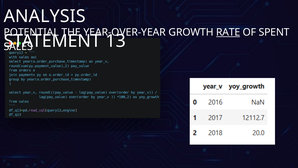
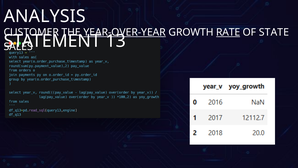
POTENTIAL: POTENTIAL -> CUSTOMER
YEAR-OVER-YEAR underline: none -> present
SPENT: SPENT -> STATE
